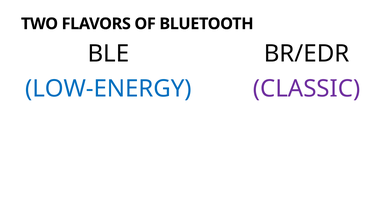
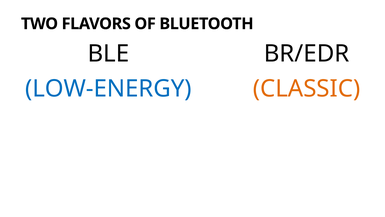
CLASSIC colour: purple -> orange
